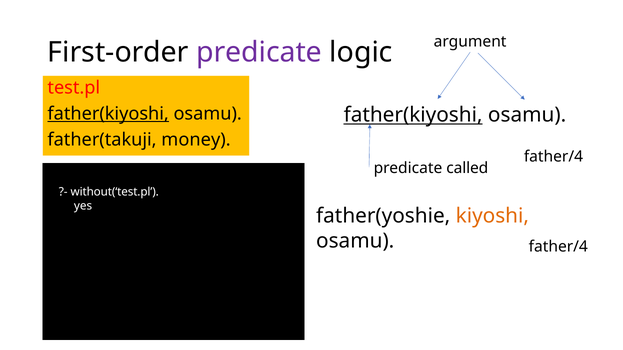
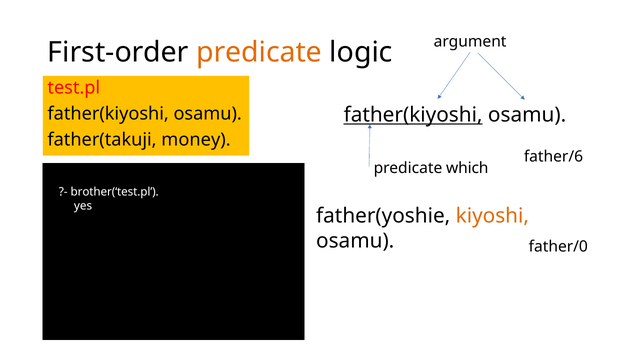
predicate at (259, 52) colour: purple -> orange
father(kiyoshi at (108, 114) underline: present -> none
father/4 at (553, 157): father/4 -> father/6
called: called -> which
without(‘test.pl: without(‘test.pl -> brother(‘test.pl
osamu father/4: father/4 -> father/0
